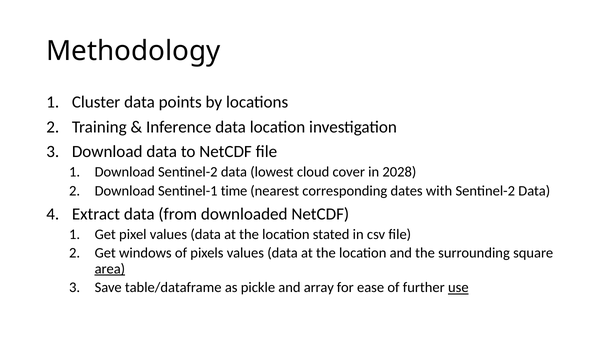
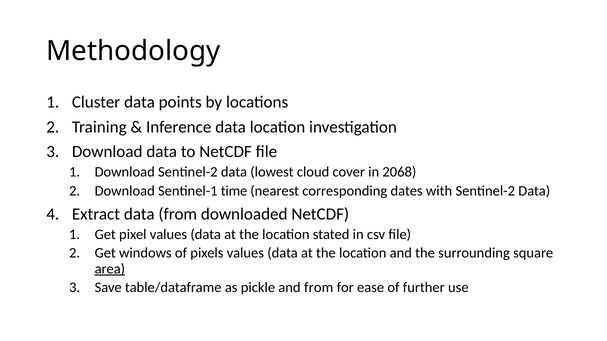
2028: 2028 -> 2068
and array: array -> from
use underline: present -> none
